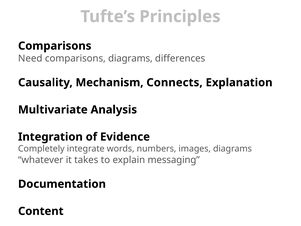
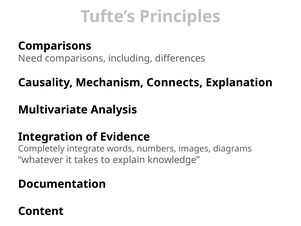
comparisons diagrams: diagrams -> including
messaging: messaging -> knowledge
